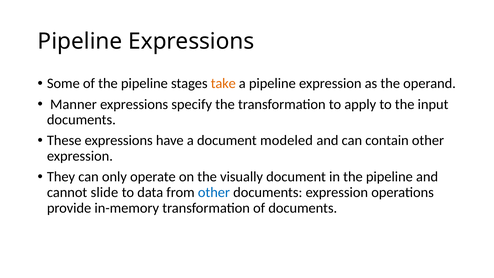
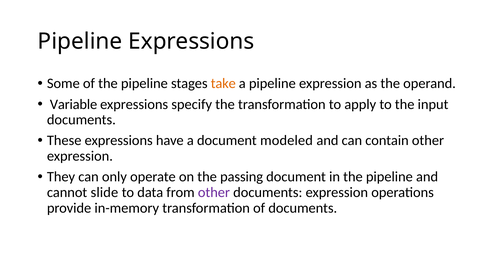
Manner: Manner -> Variable
visually: visually -> passing
other at (214, 192) colour: blue -> purple
